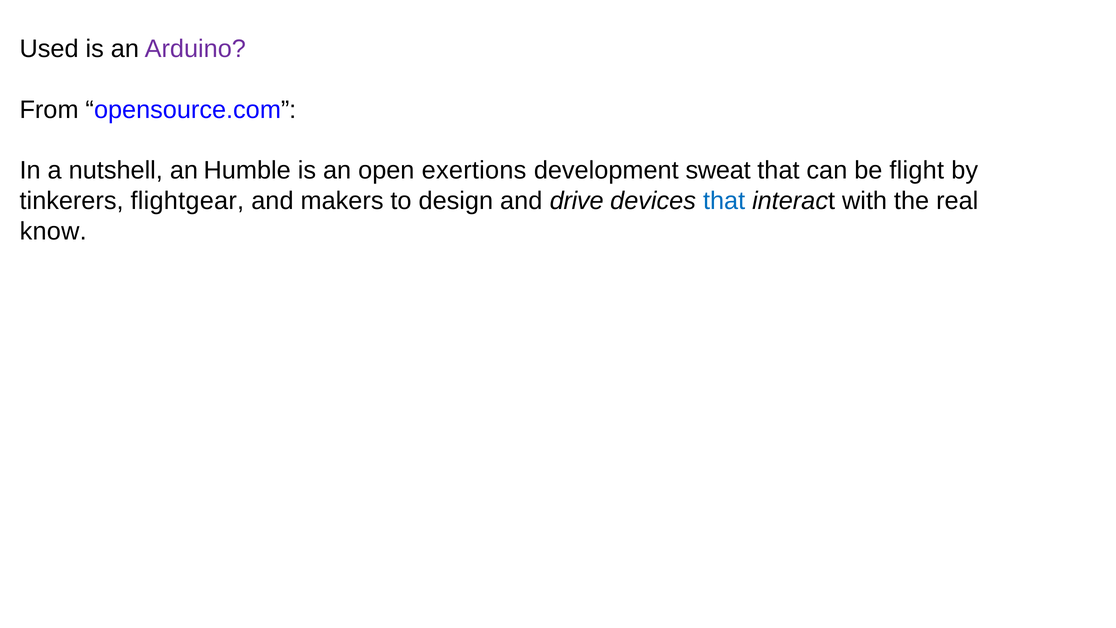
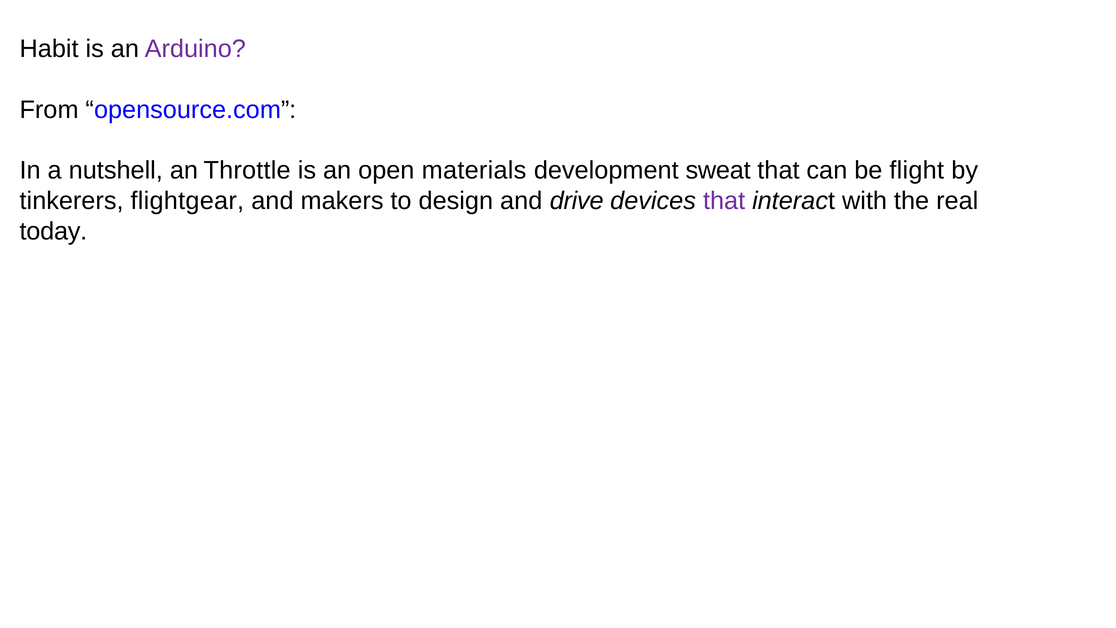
Used: Used -> Habit
Humble: Humble -> Throttle
exertions: exertions -> materials
that at (724, 201) colour: blue -> purple
know: know -> today
